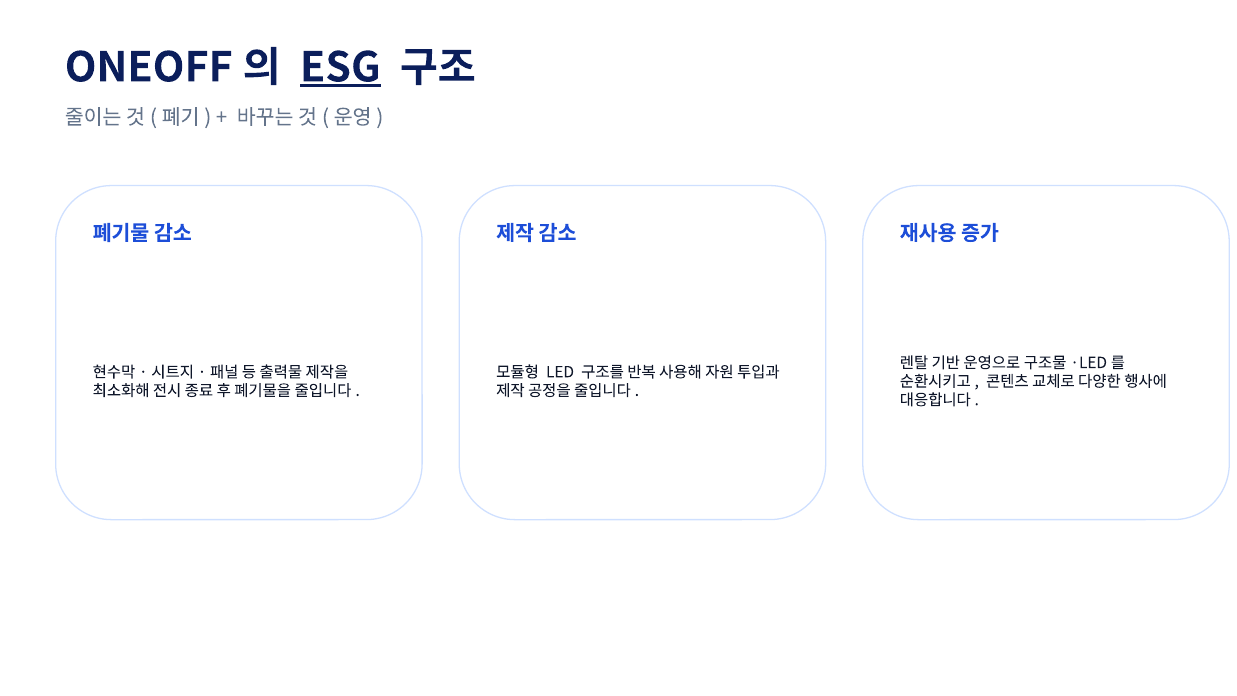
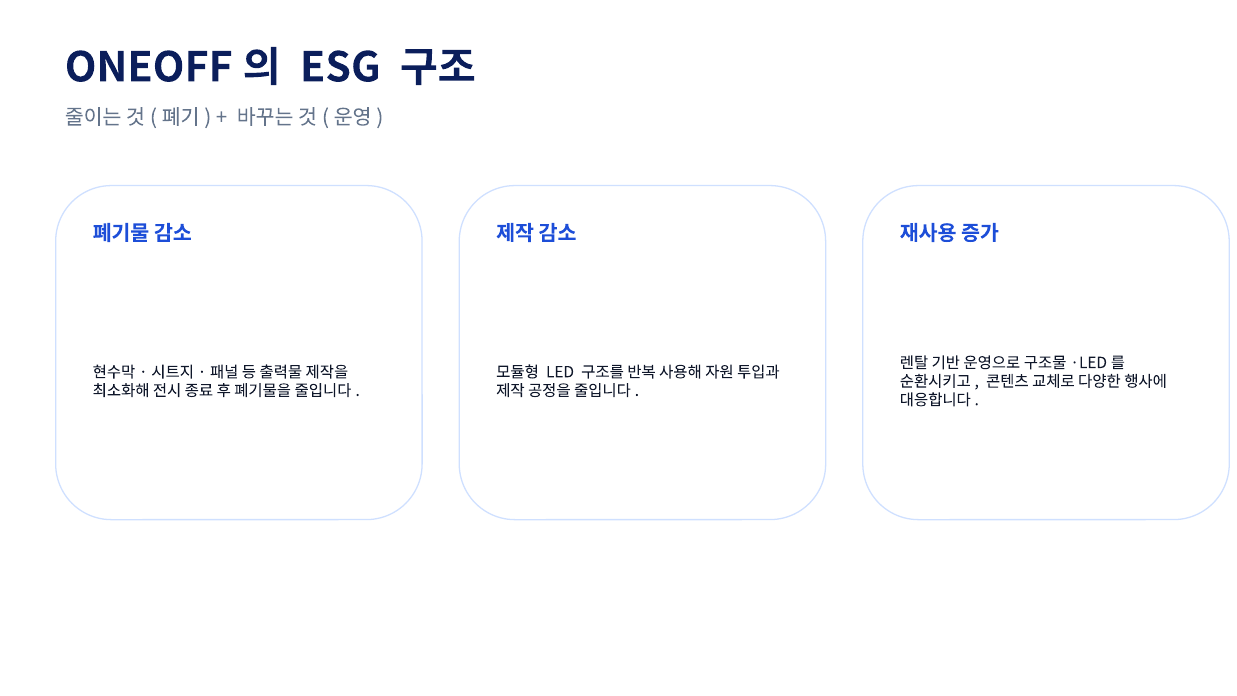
ESG underline: present -> none
